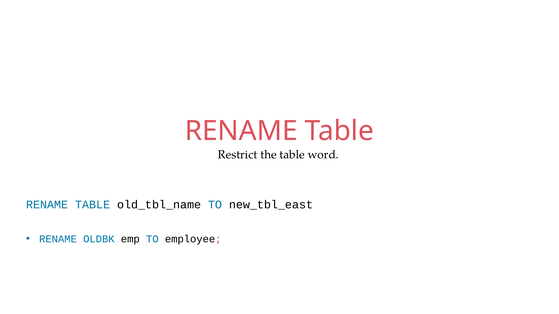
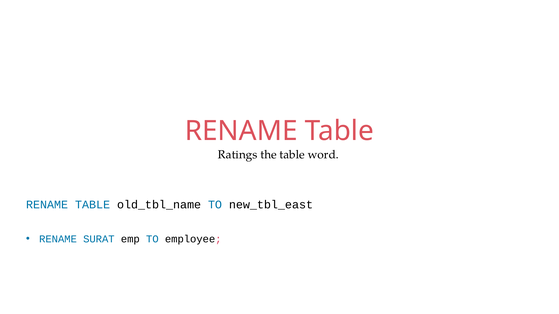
Restrict: Restrict -> Ratings
OLDBK: OLDBK -> SURAT
